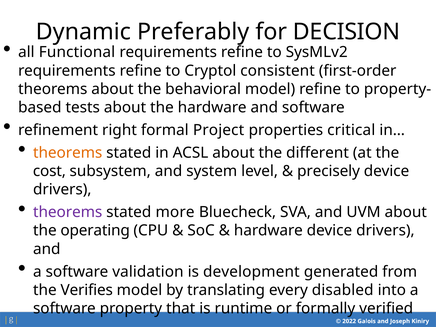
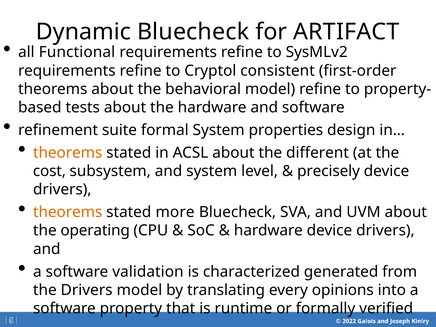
Dynamic Preferably: Preferably -> Bluecheck
DECISION: DECISION -> ARTIFACT
right: right -> suite
formal Project: Project -> System
critical: critical -> design
theorems at (68, 212) colour: purple -> orange
development: development -> characterized
the Verifies: Verifies -> Drivers
disabled: disabled -> opinions
